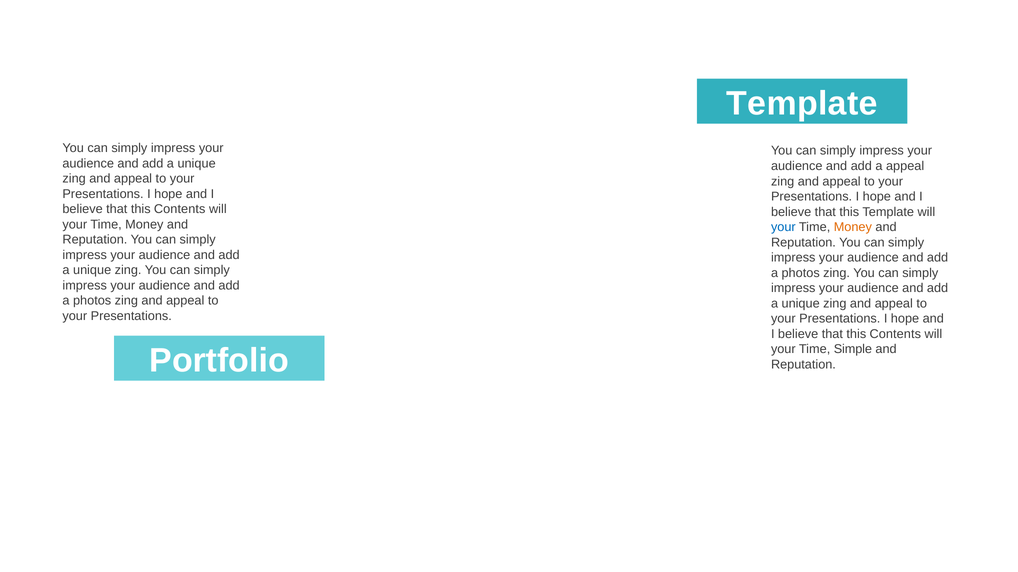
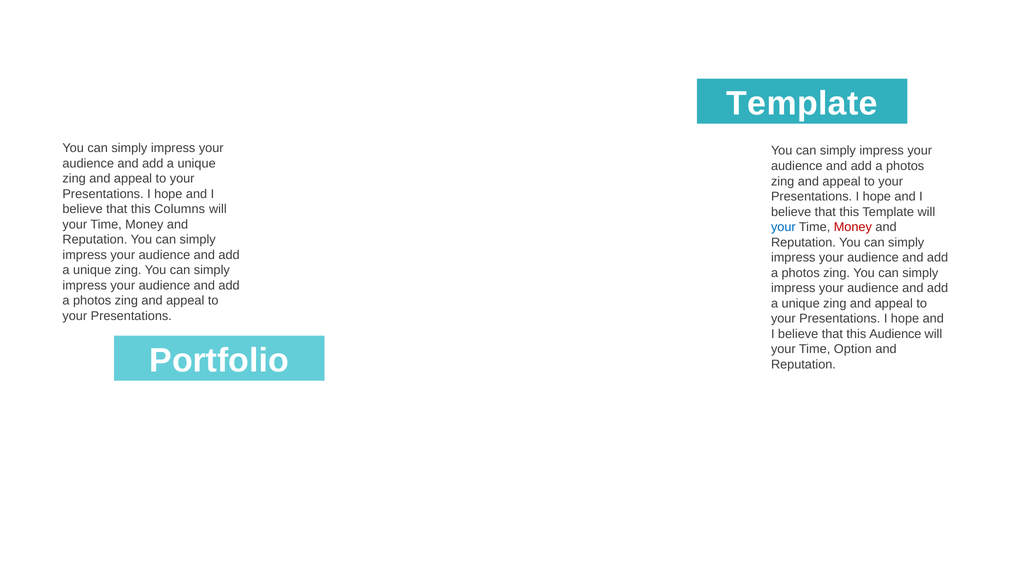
appeal at (905, 166): appeal -> photos
Contents at (180, 209): Contents -> Columns
Money at (853, 227) colour: orange -> red
Contents at (895, 334): Contents -> Audience
Simple: Simple -> Option
